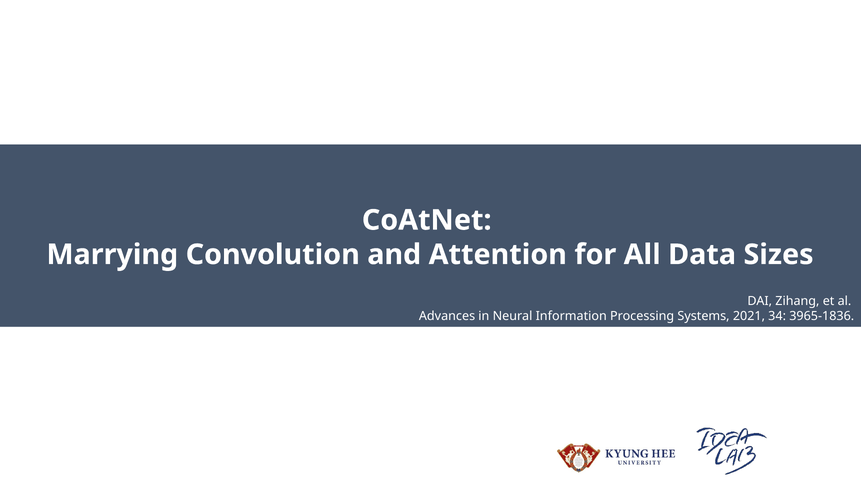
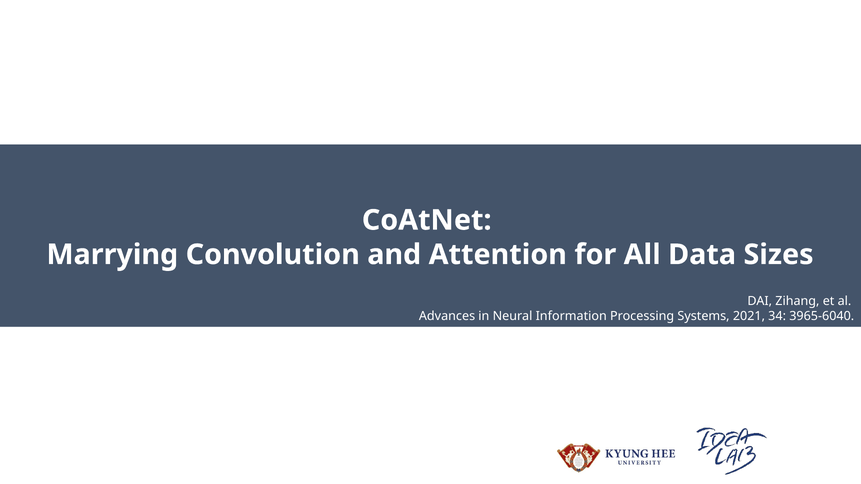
3965-1836: 3965-1836 -> 3965-6040
